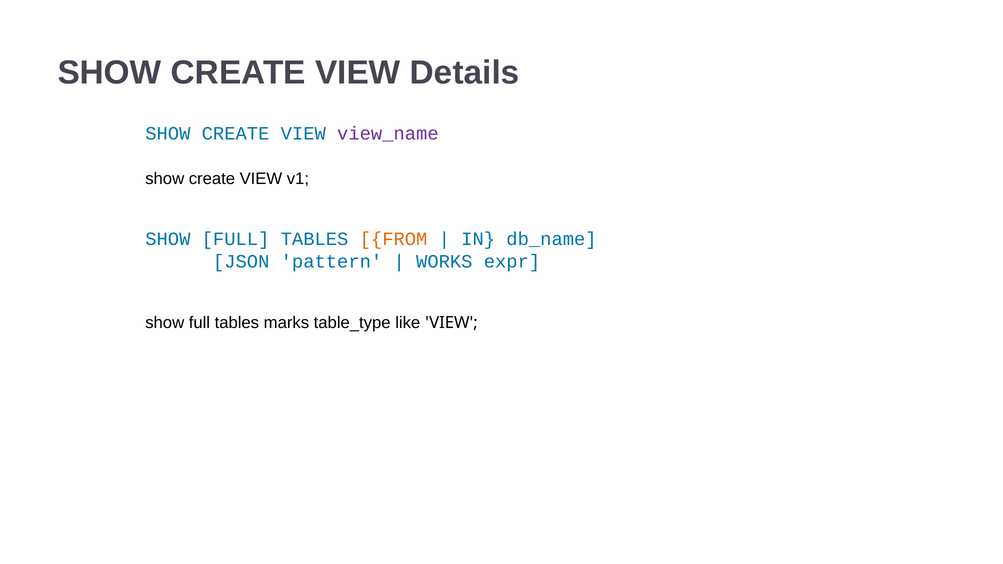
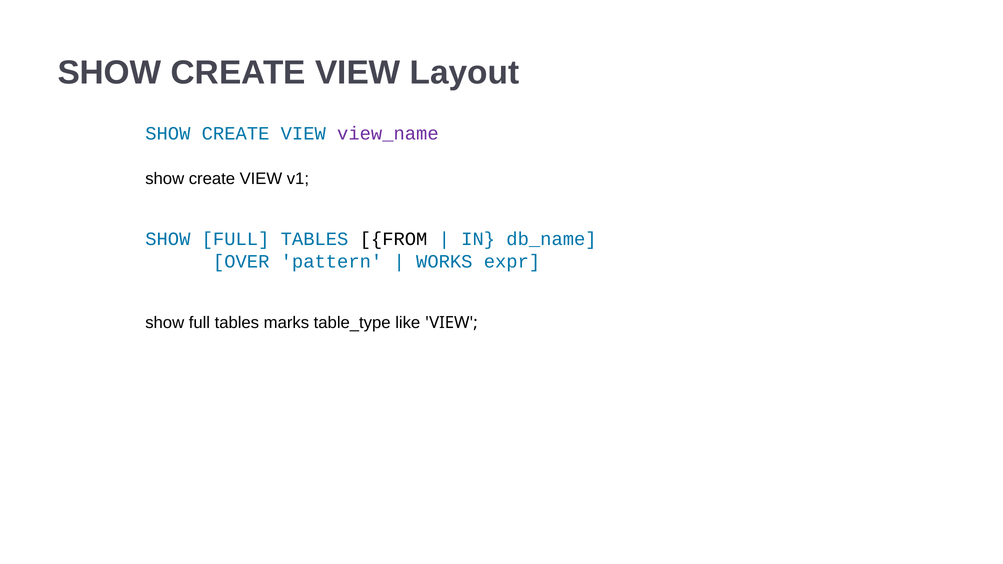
Details: Details -> Layout
FROM colour: orange -> black
JSON: JSON -> OVER
